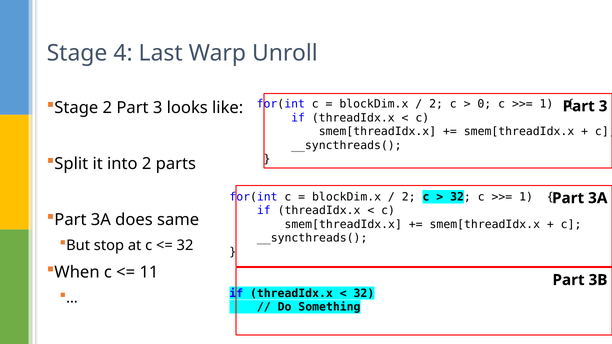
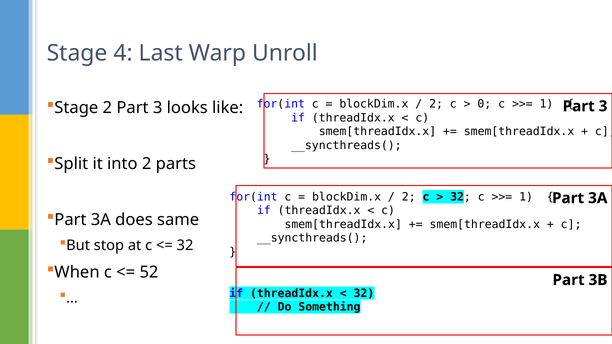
11: 11 -> 52
